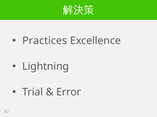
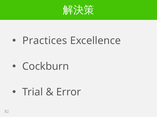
Lightning: Lightning -> Cockburn
